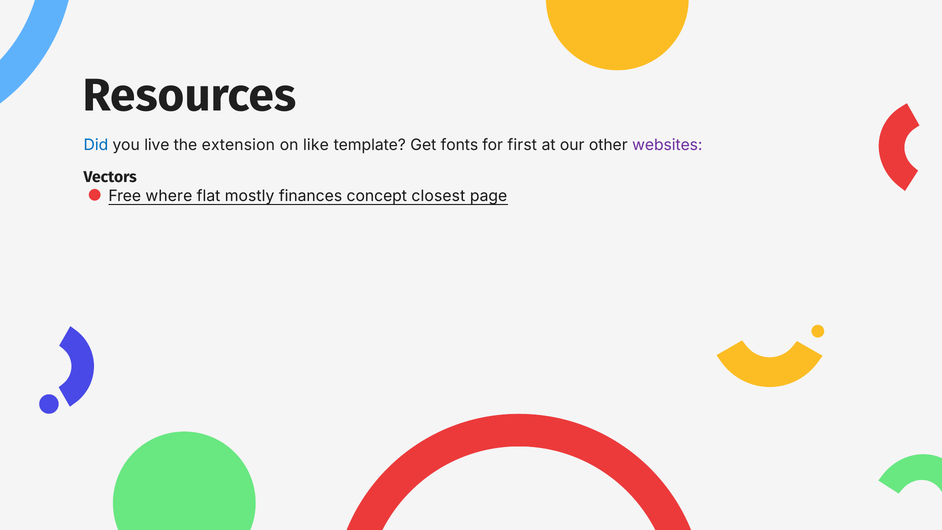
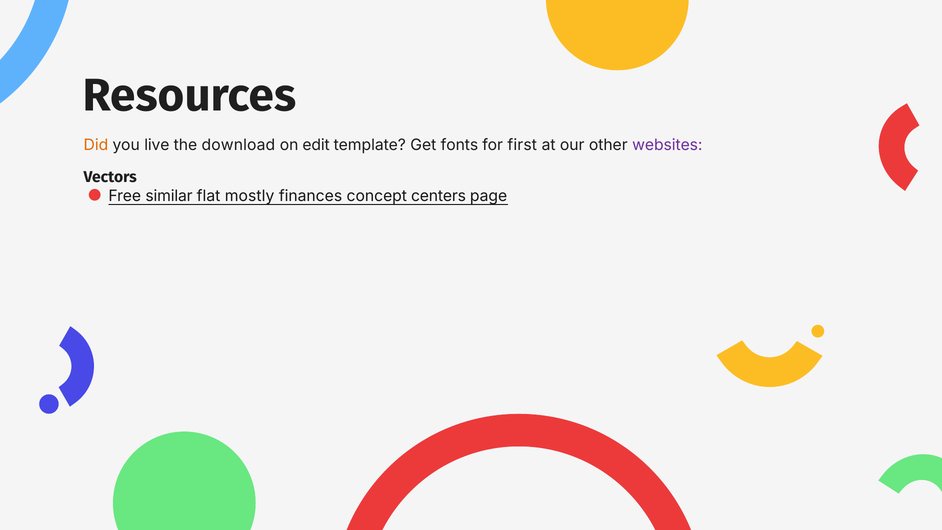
Did colour: blue -> orange
extension: extension -> download
like: like -> edit
where: where -> similar
closest: closest -> centers
